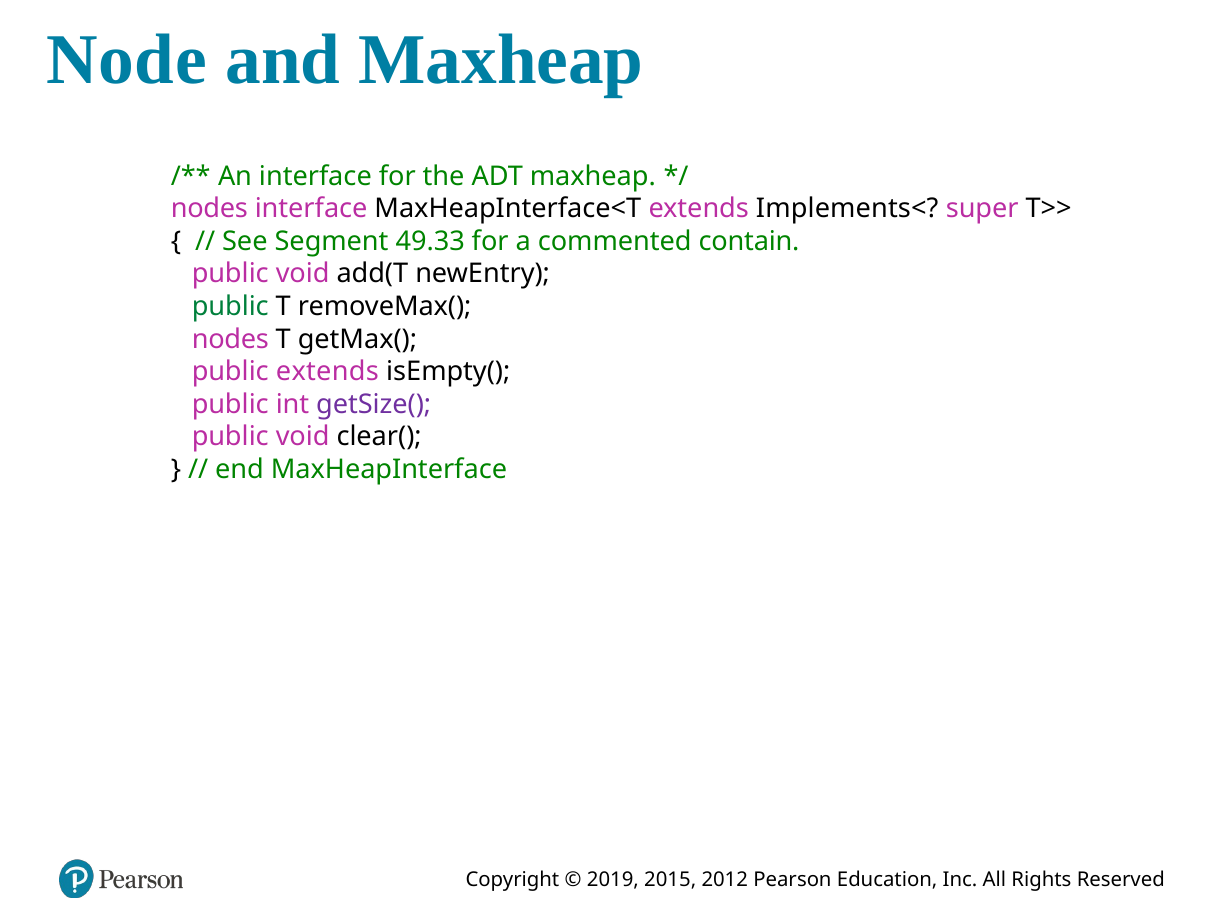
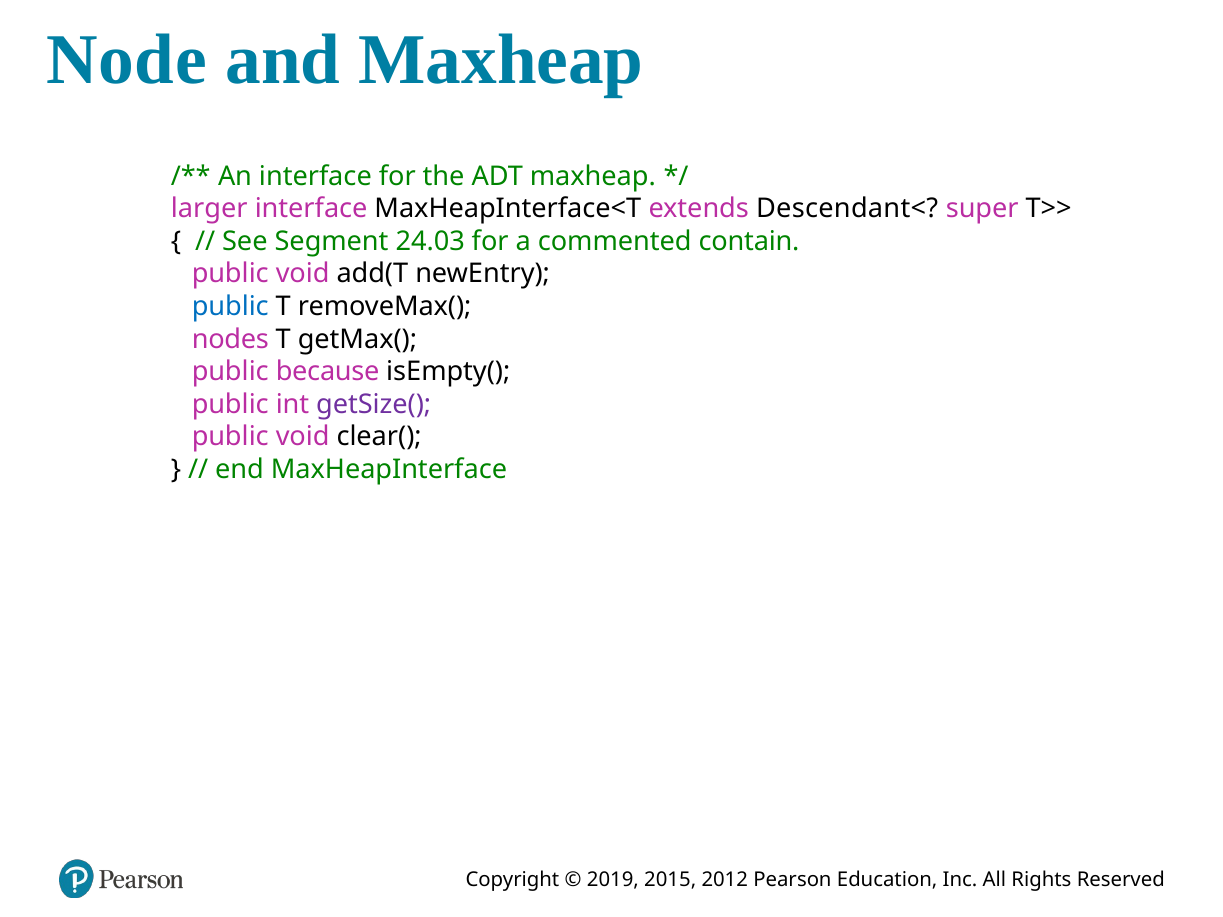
nodes at (209, 209): nodes -> larger
Implements<: Implements< -> Descendant<
49.33: 49.33 -> 24.03
public at (230, 307) colour: green -> blue
public extends: extends -> because
